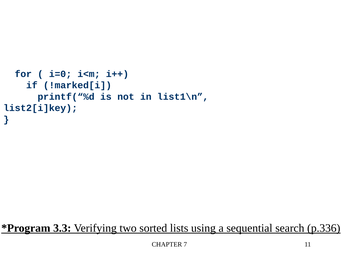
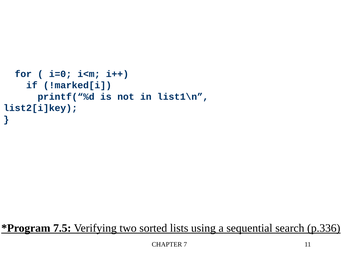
3.3: 3.3 -> 7.5
